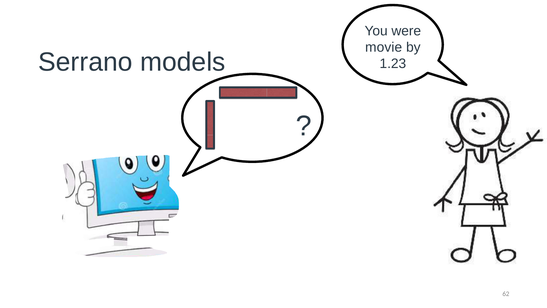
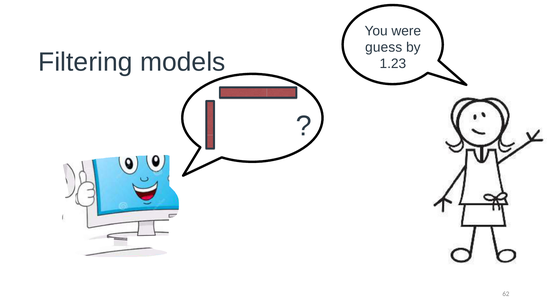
movie: movie -> guess
Serrano: Serrano -> Filtering
